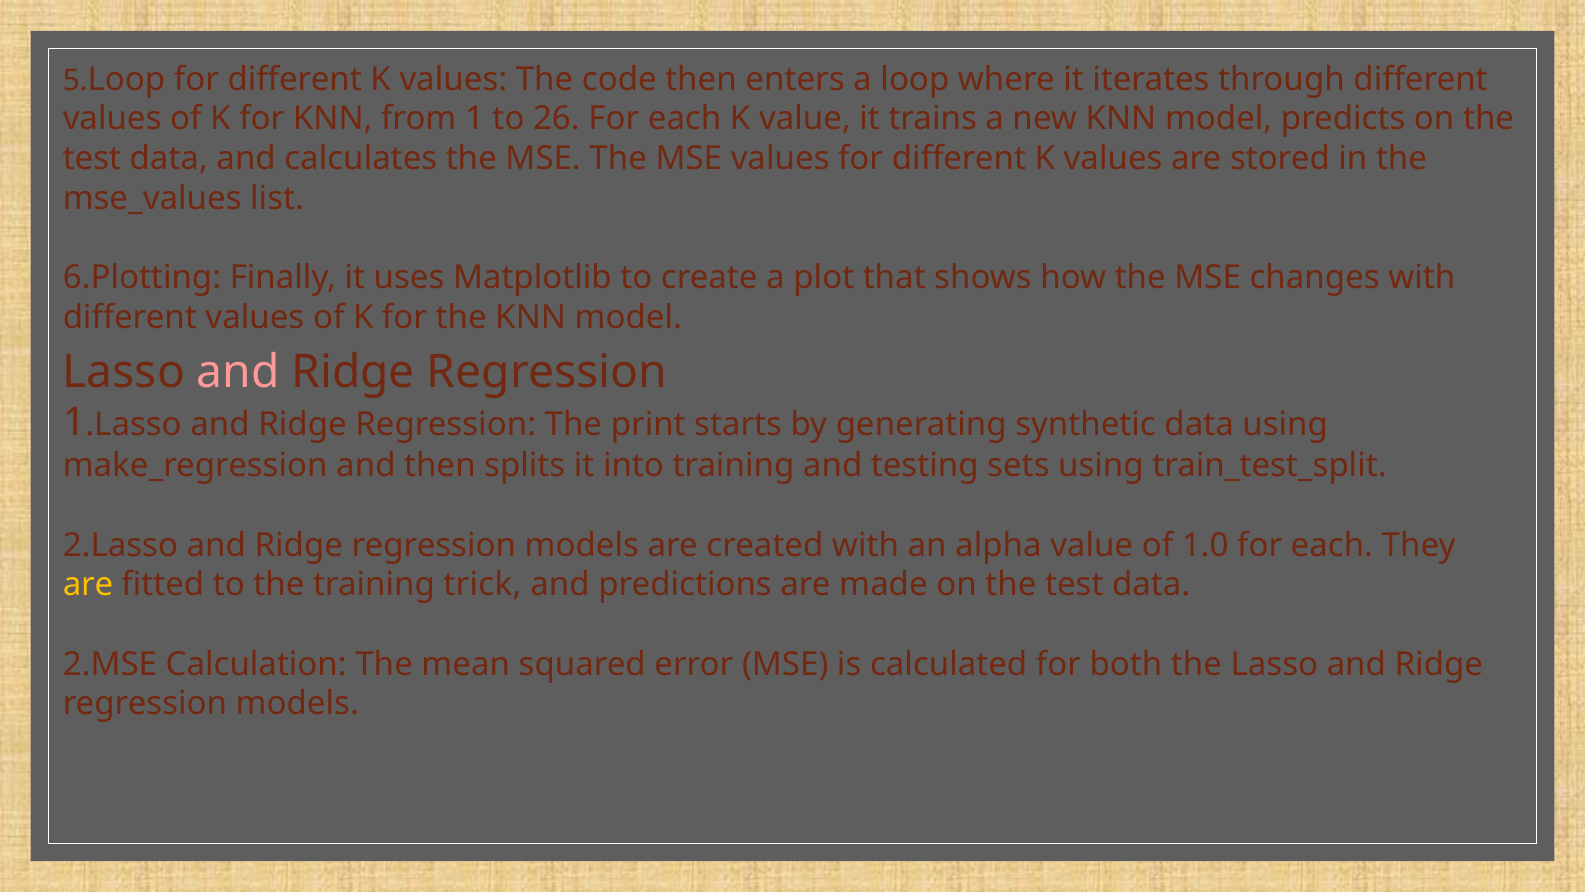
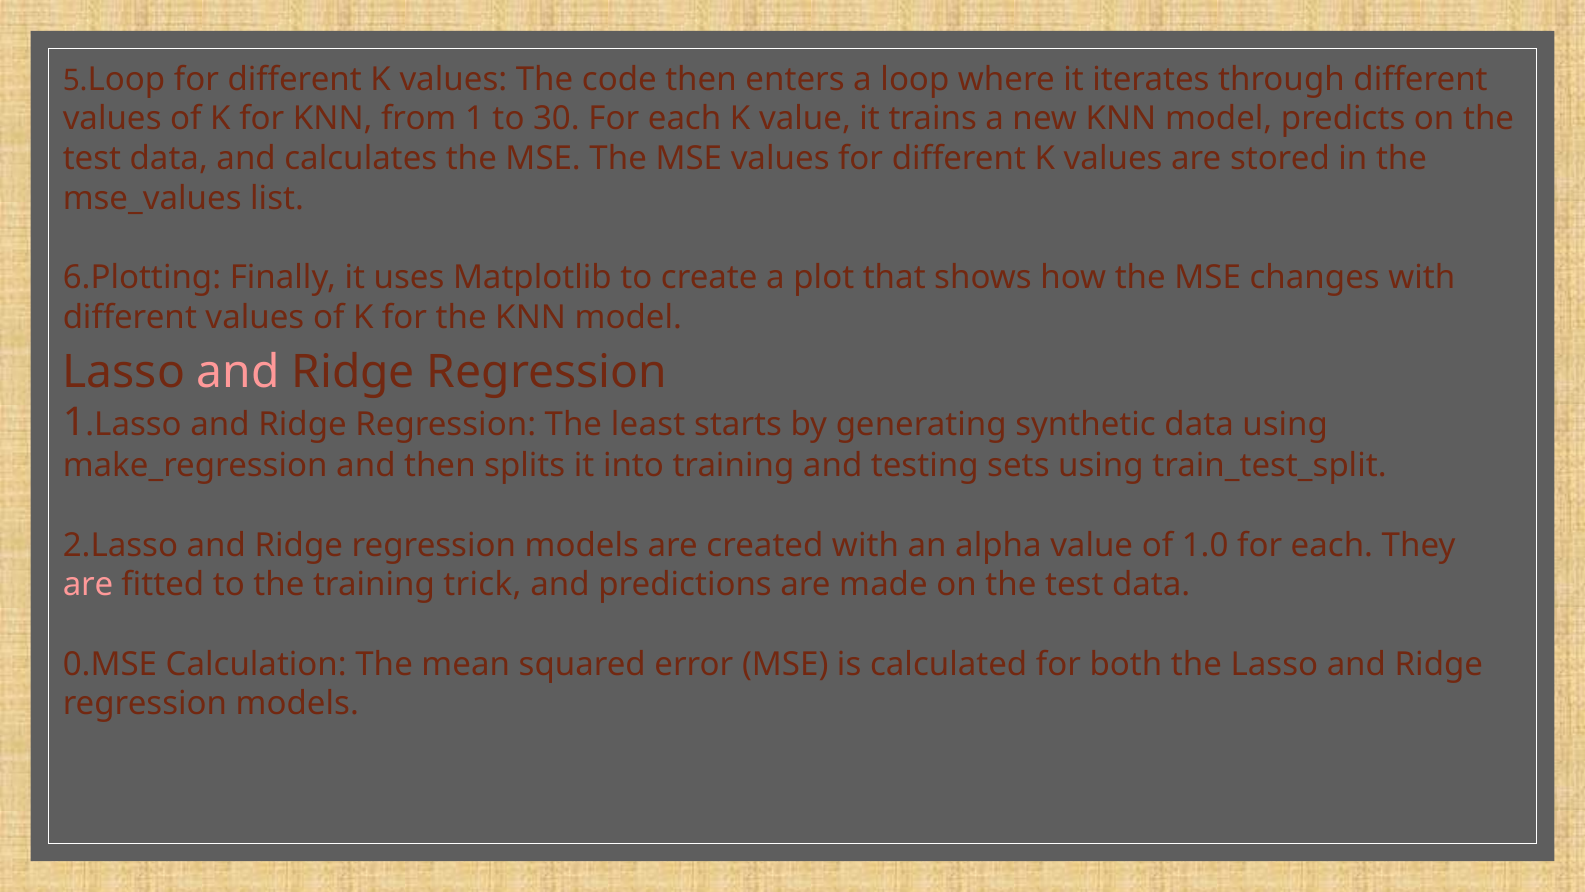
26: 26 -> 30
print: print -> least
are at (88, 585) colour: yellow -> pink
2.MSE: 2.MSE -> 0.MSE
